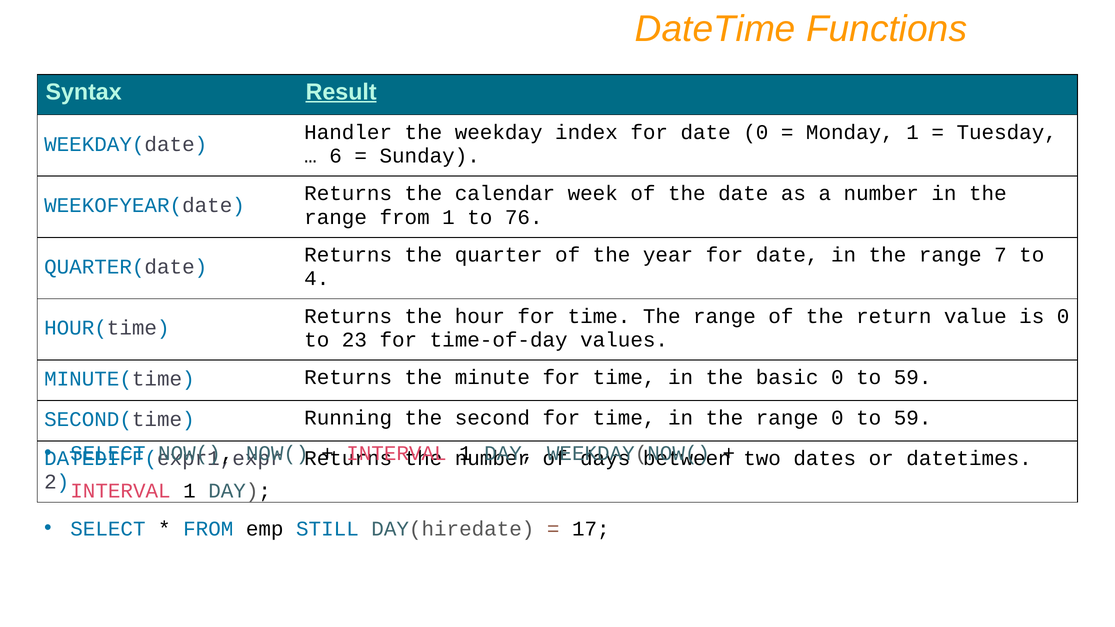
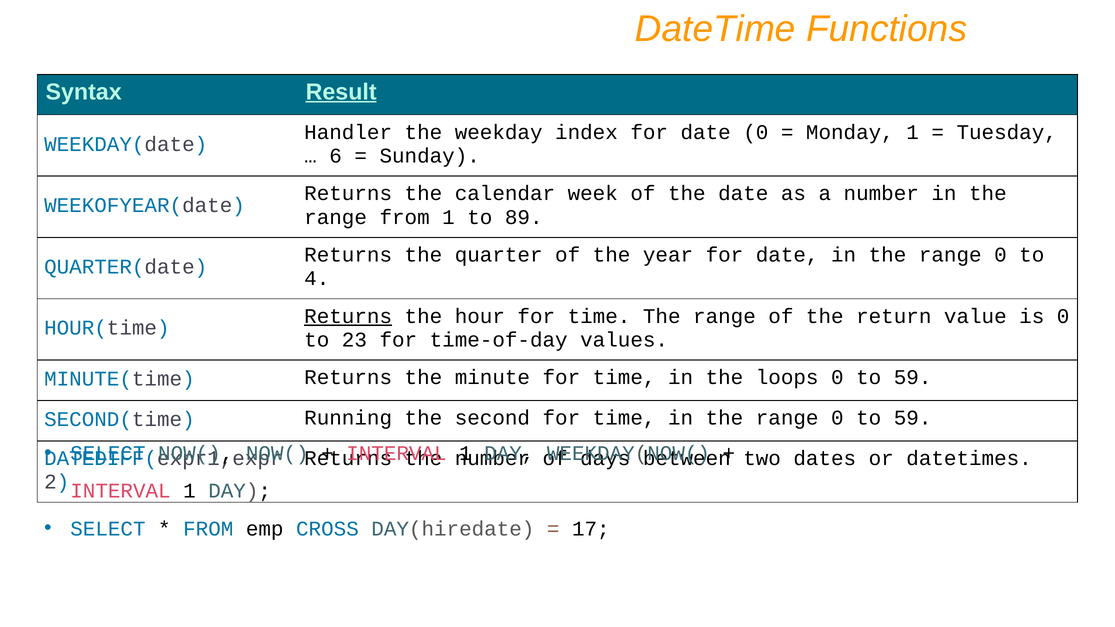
76: 76 -> 89
7 at (1000, 255): 7 -> 0
Returns at (348, 316) underline: none -> present
basic: basic -> loops
STILL: STILL -> CROSS
